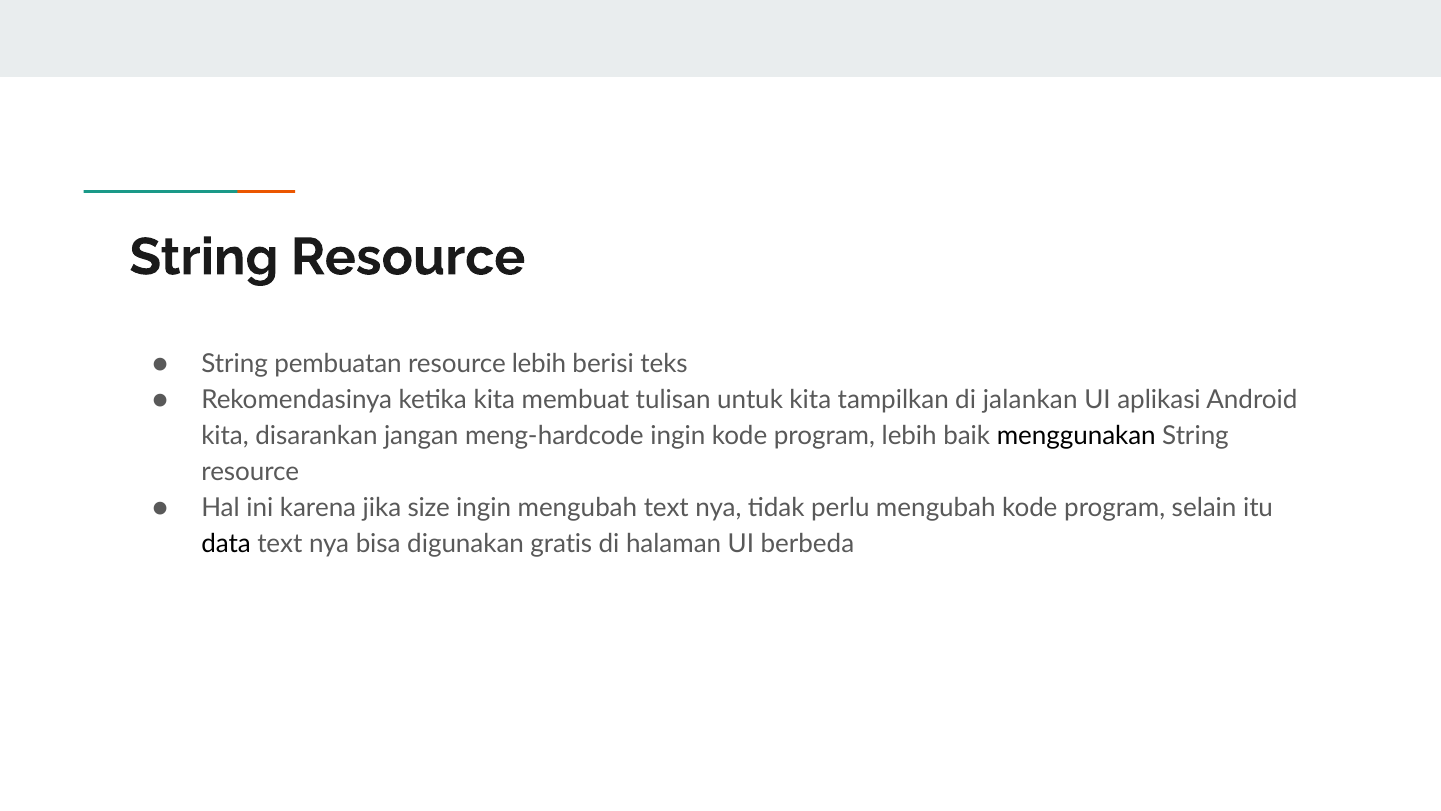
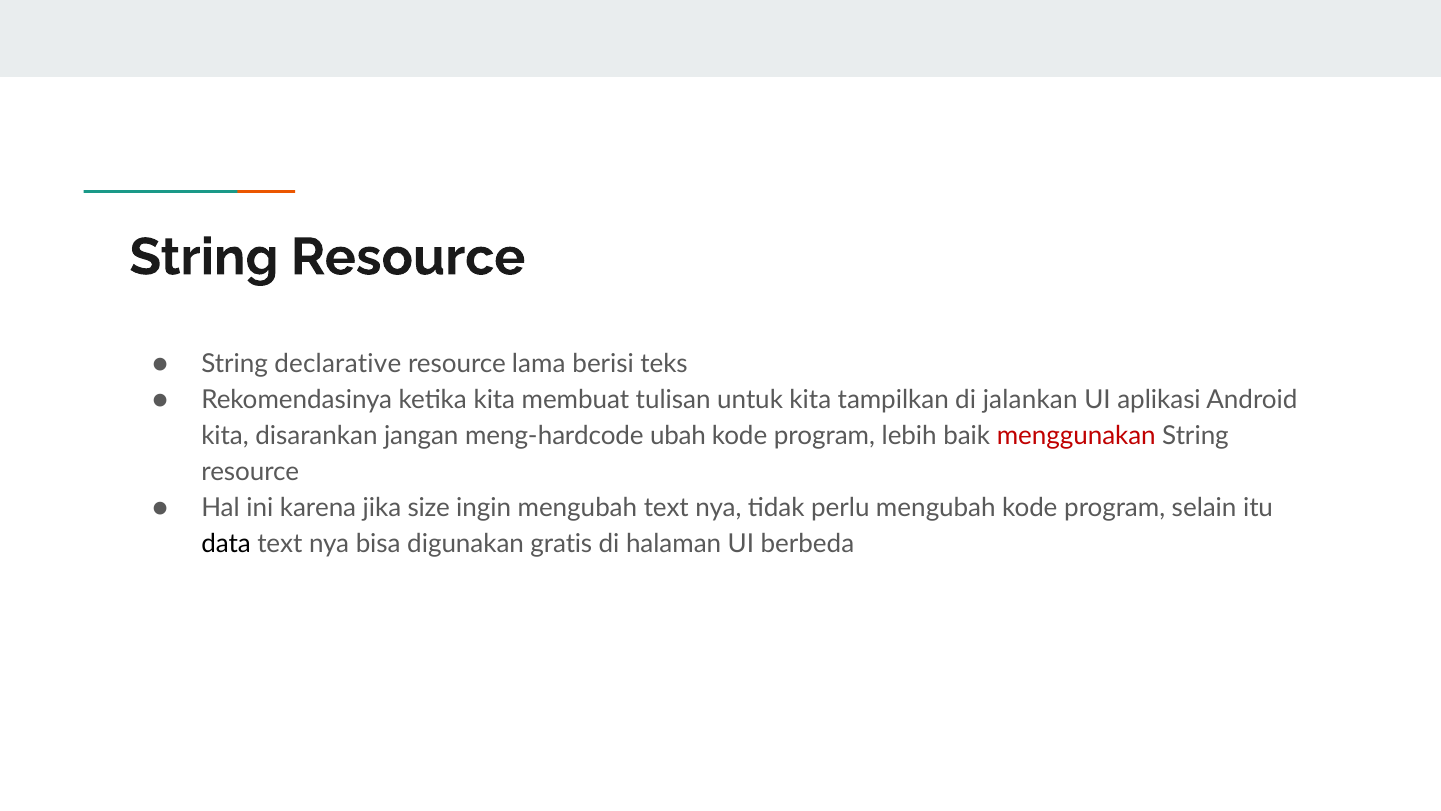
pembuatan: pembuatan -> declarative
resource lebih: lebih -> lama
meng-hardcode ingin: ingin -> ubah
menggunakan colour: black -> red
